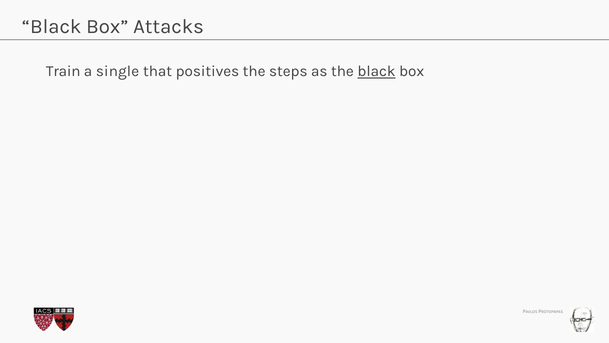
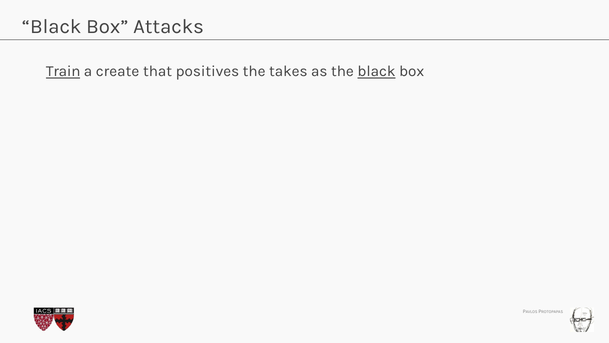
Train underline: none -> present
single: single -> create
steps: steps -> takes
